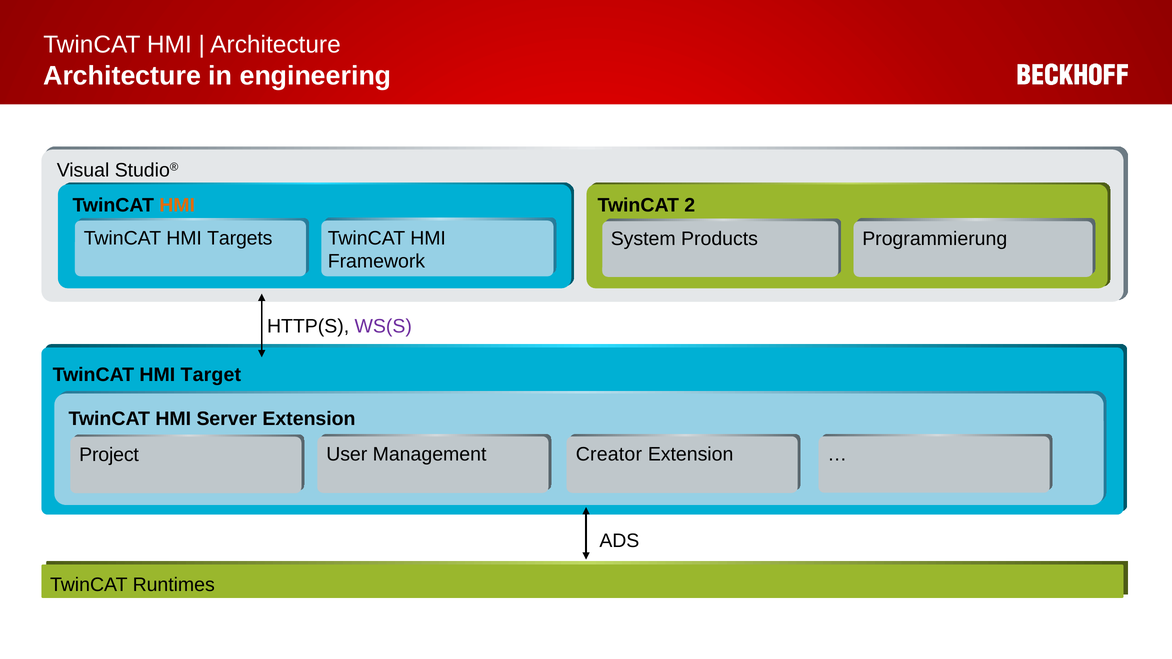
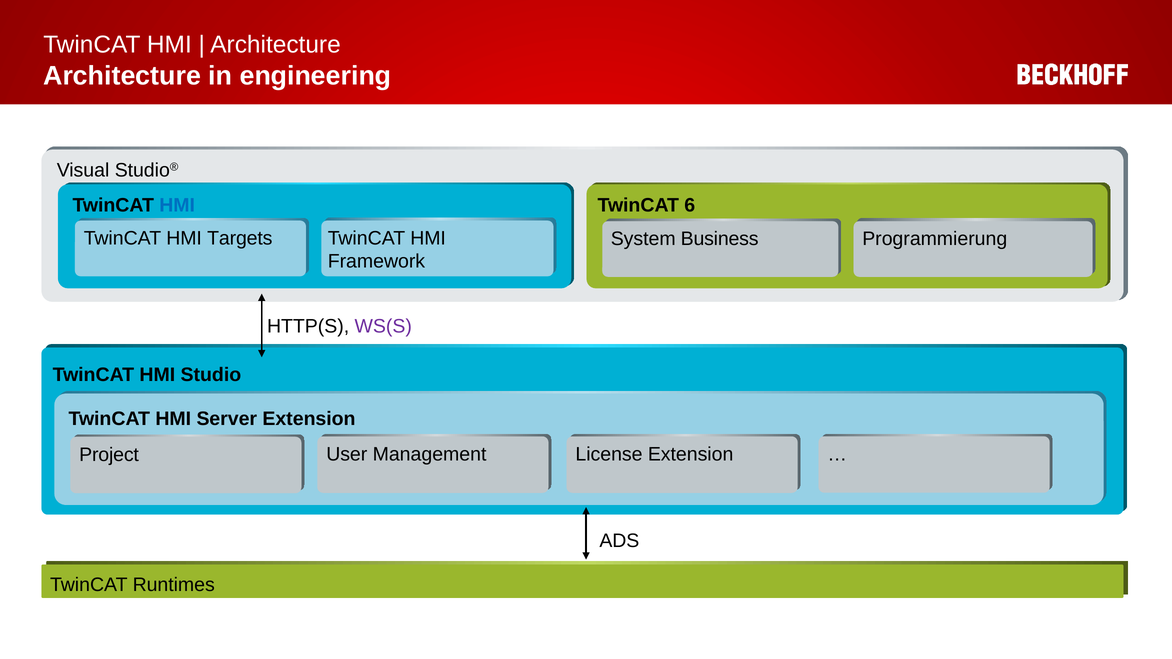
HMI at (177, 205) colour: orange -> blue
2: 2 -> 6
Products: Products -> Business
Target: Target -> Studio
Creator: Creator -> License
